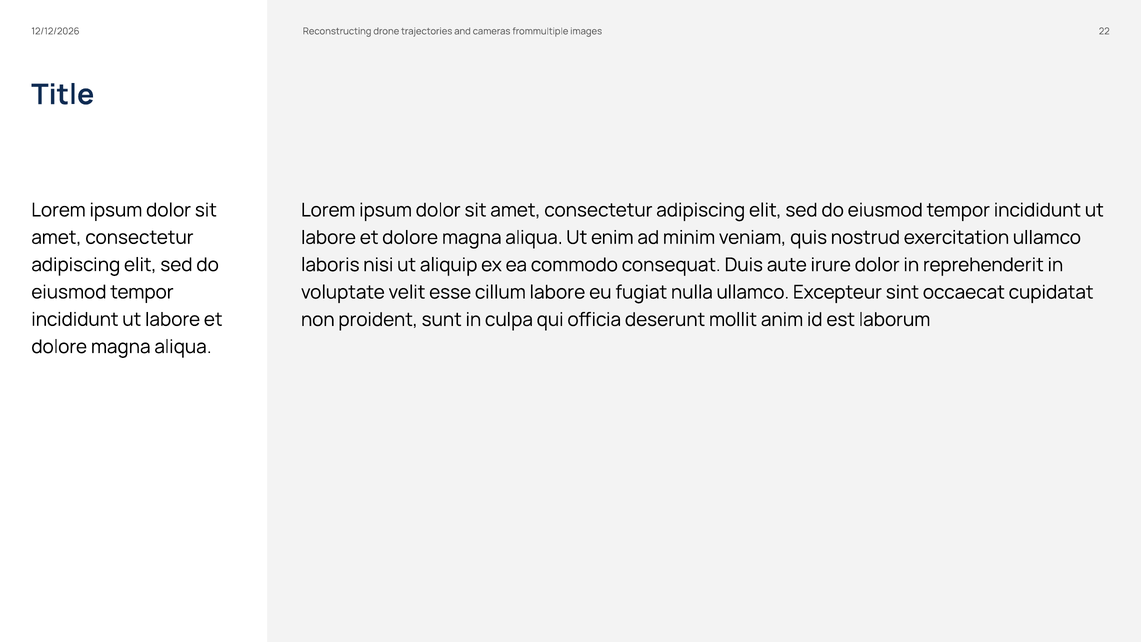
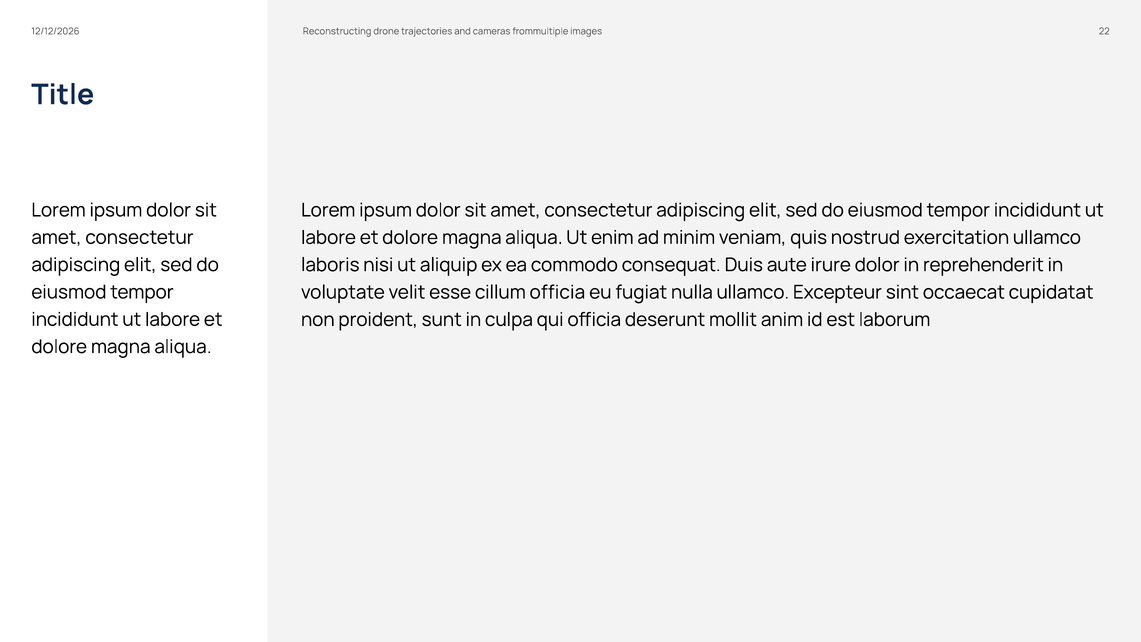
cillum labore: labore -> officia
